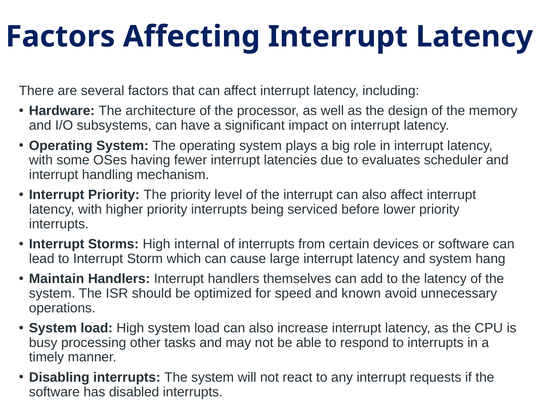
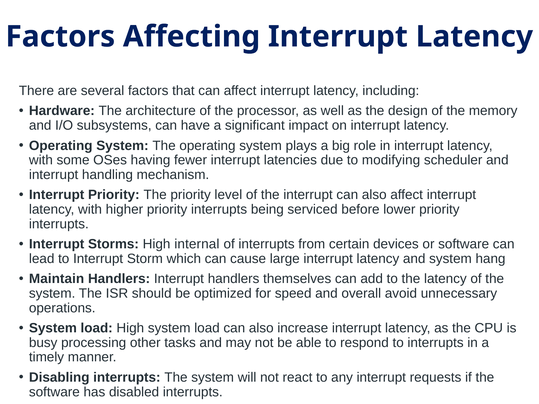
evaluates: evaluates -> modifying
known: known -> overall
